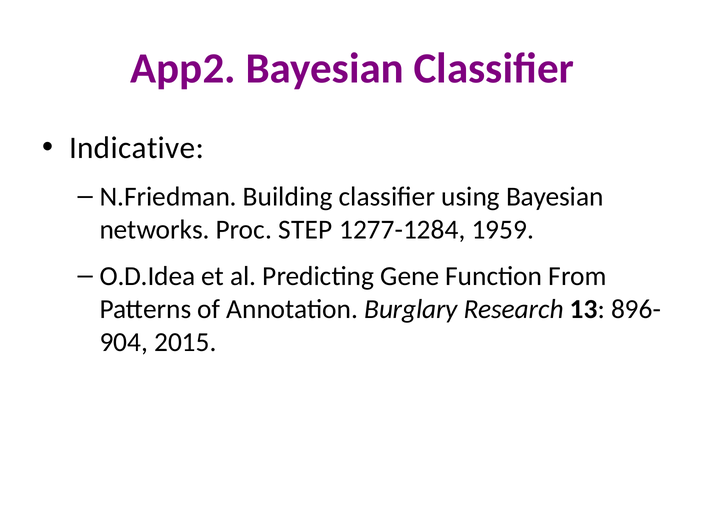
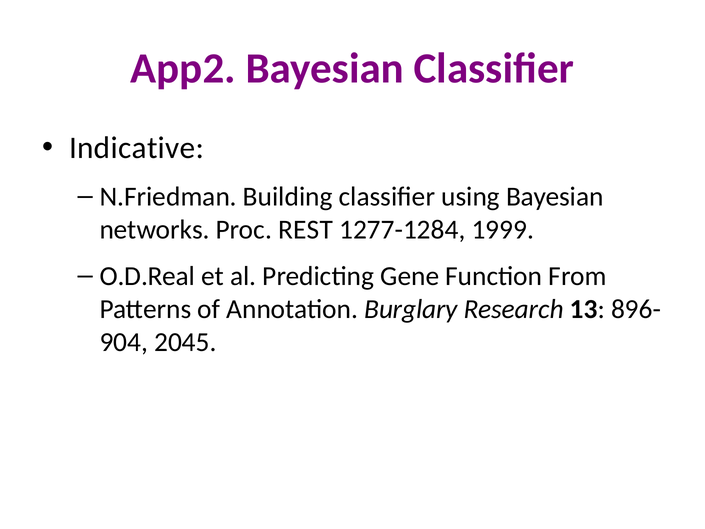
STEP: STEP -> REST
1959: 1959 -> 1999
O.D.Idea: O.D.Idea -> O.D.Real
2015: 2015 -> 2045
